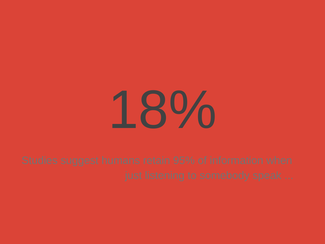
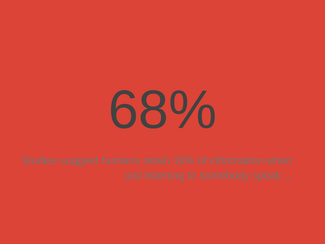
18%: 18% -> 68%
95%: 95% -> 16%
